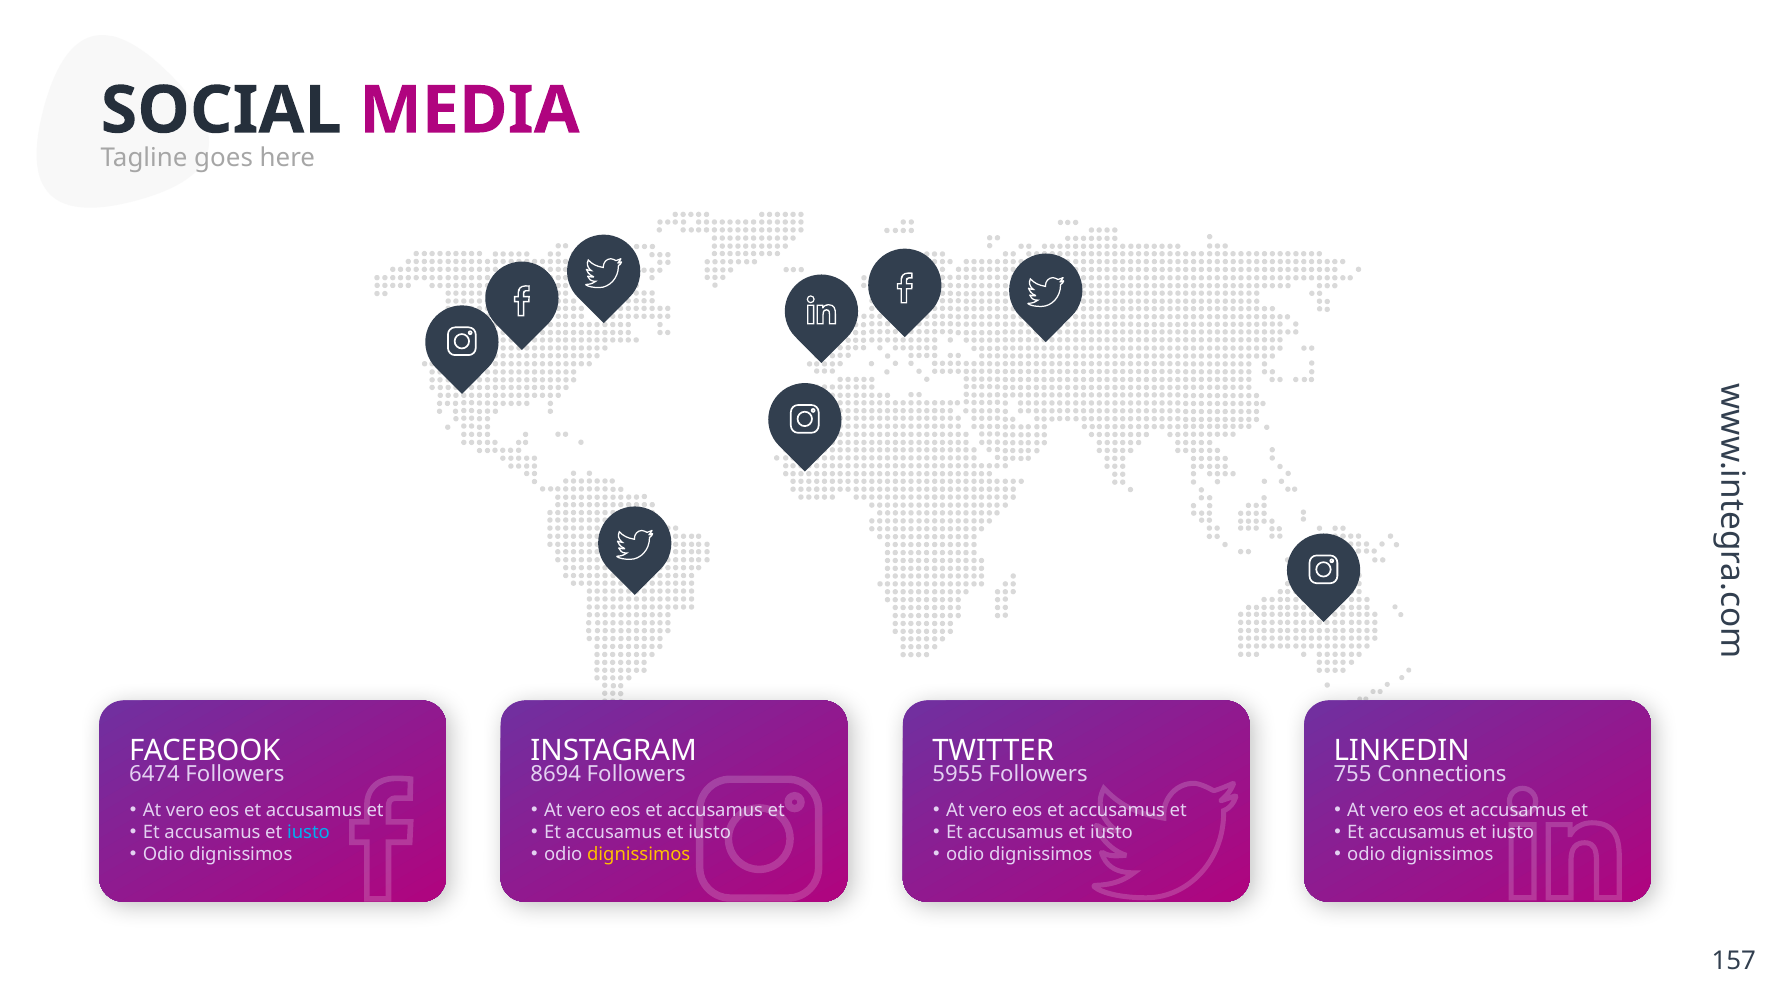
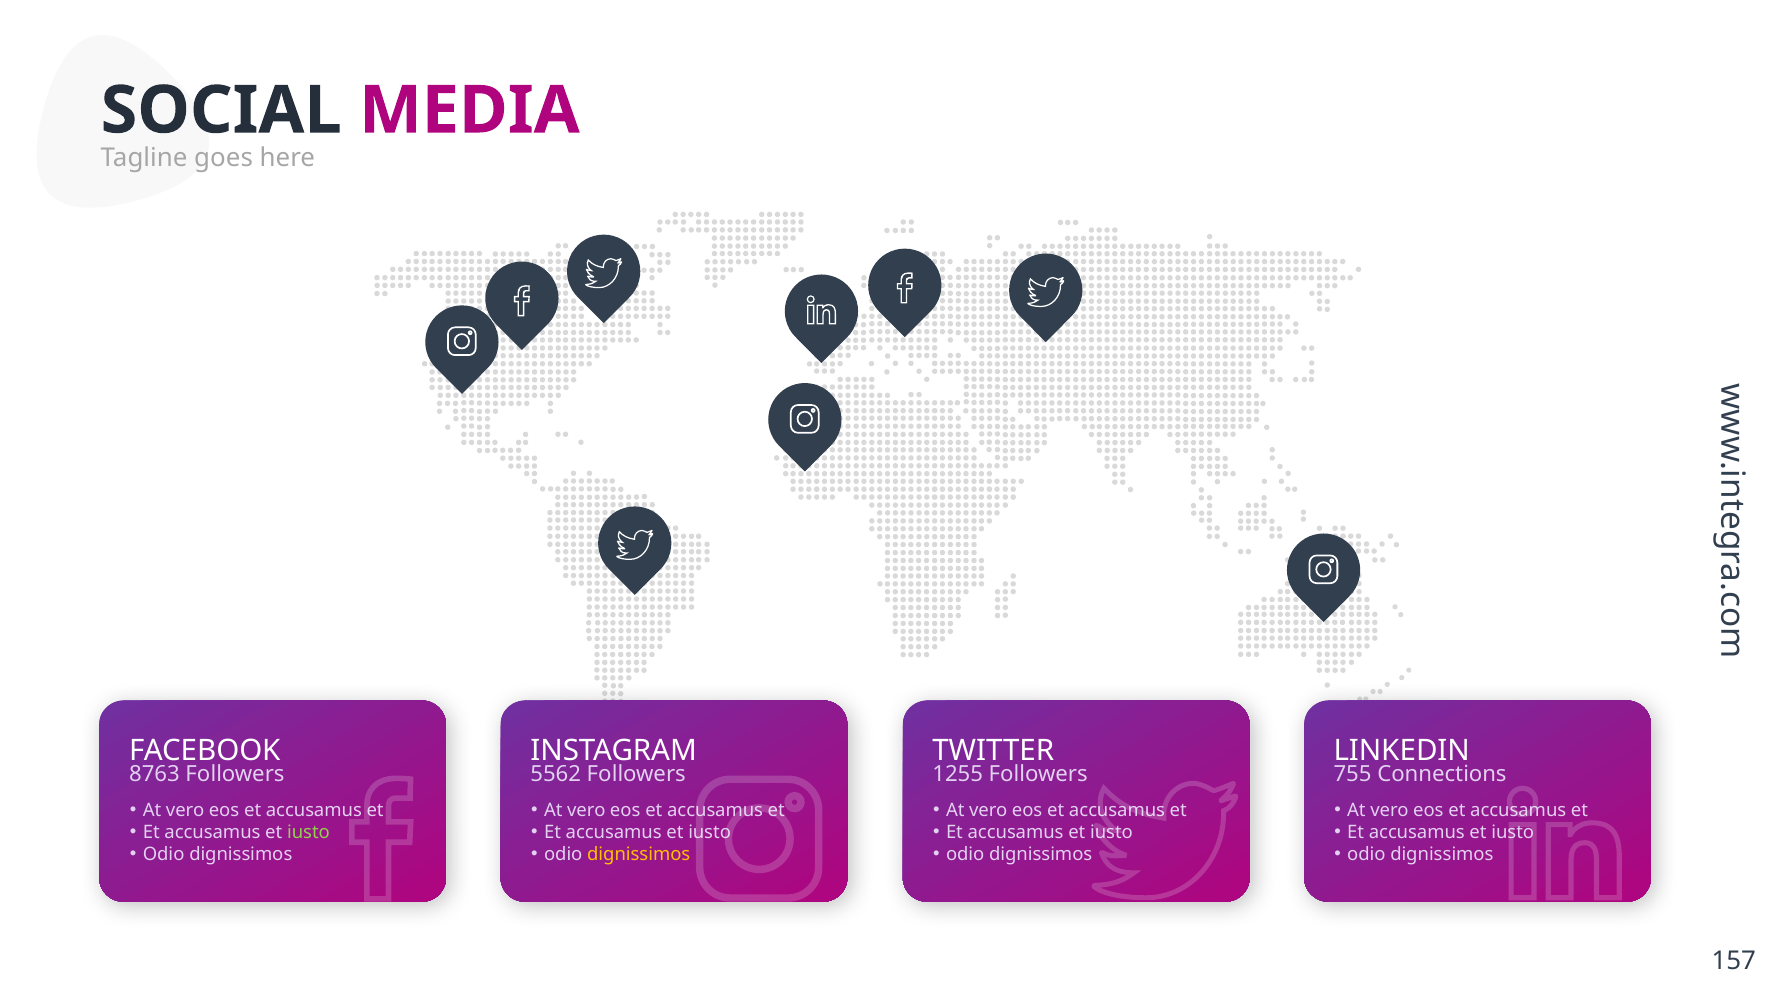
6474: 6474 -> 8763
8694: 8694 -> 5562
5955: 5955 -> 1255
iusto at (308, 832) colour: light blue -> light green
